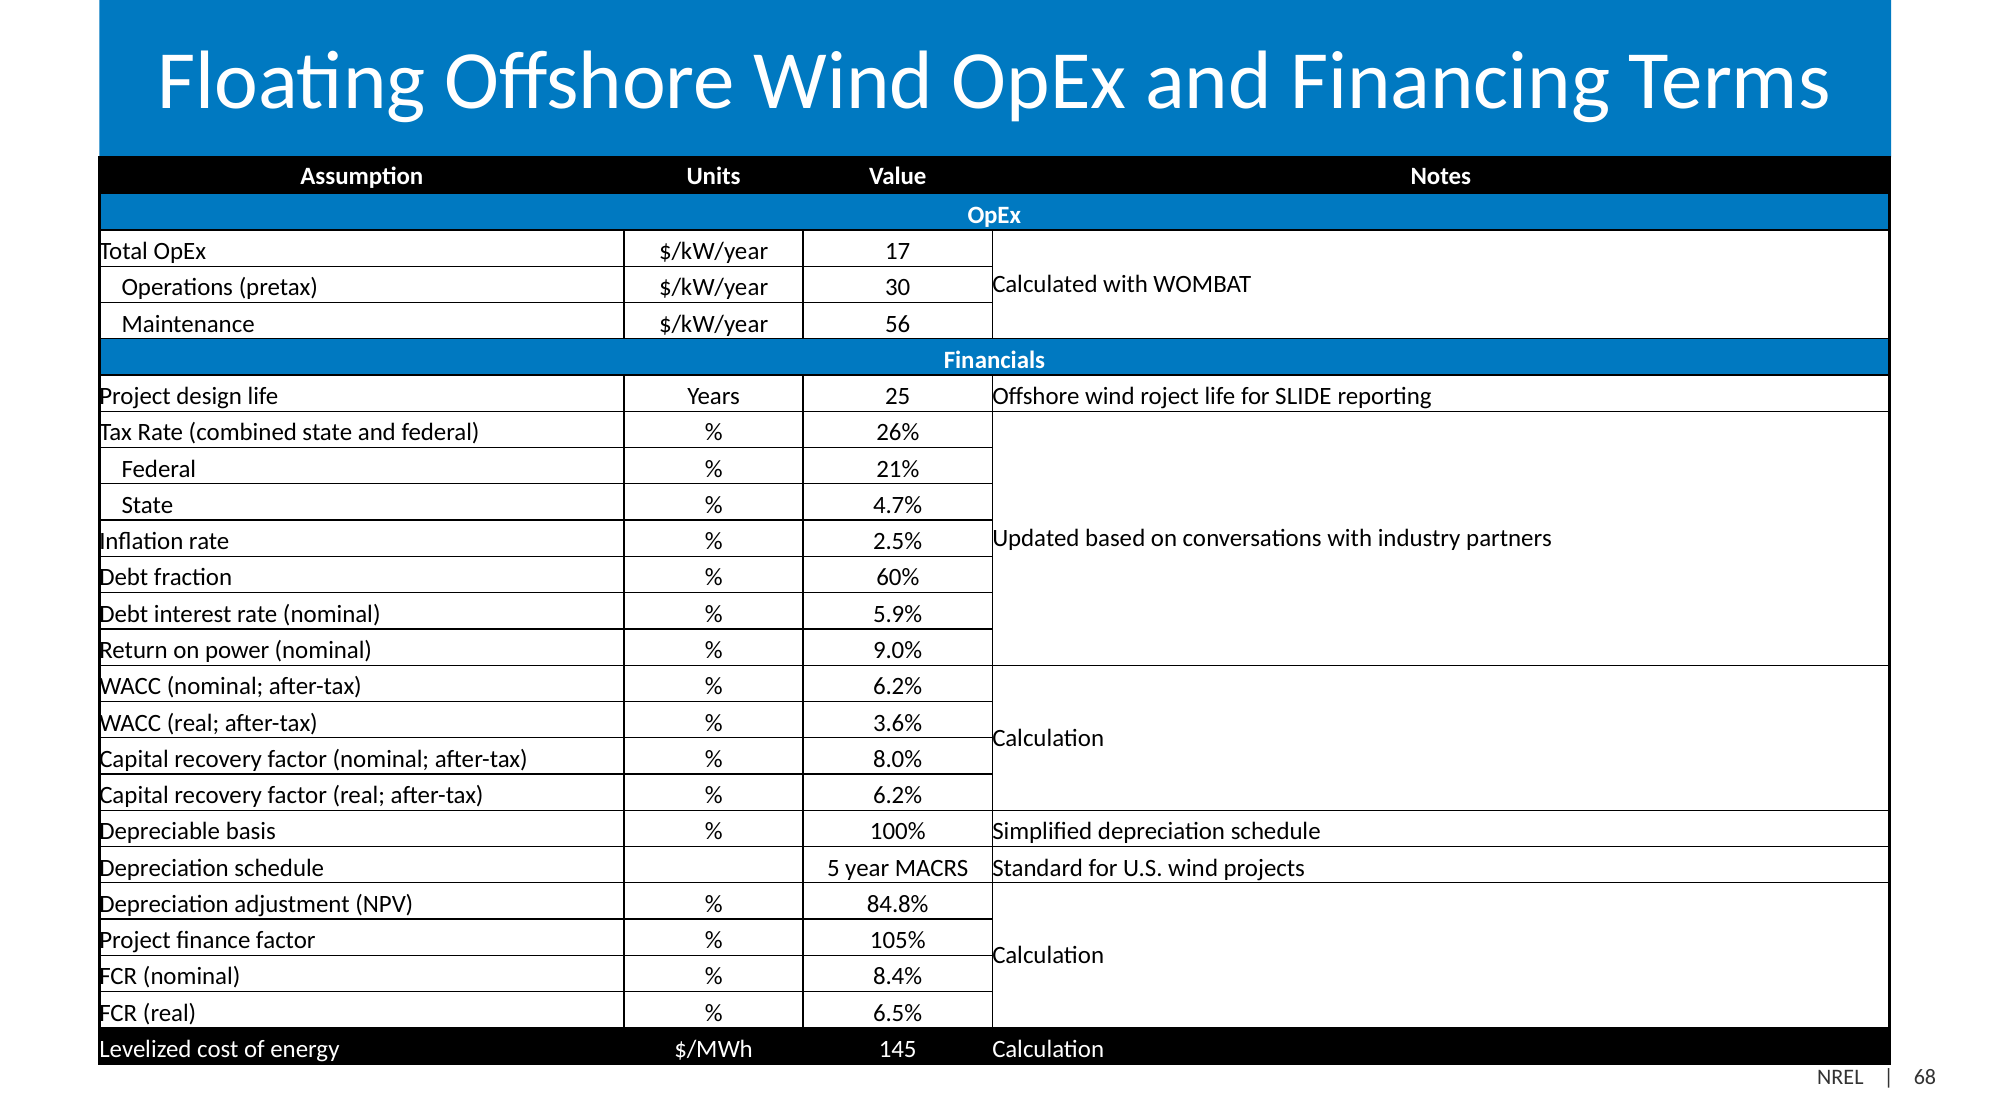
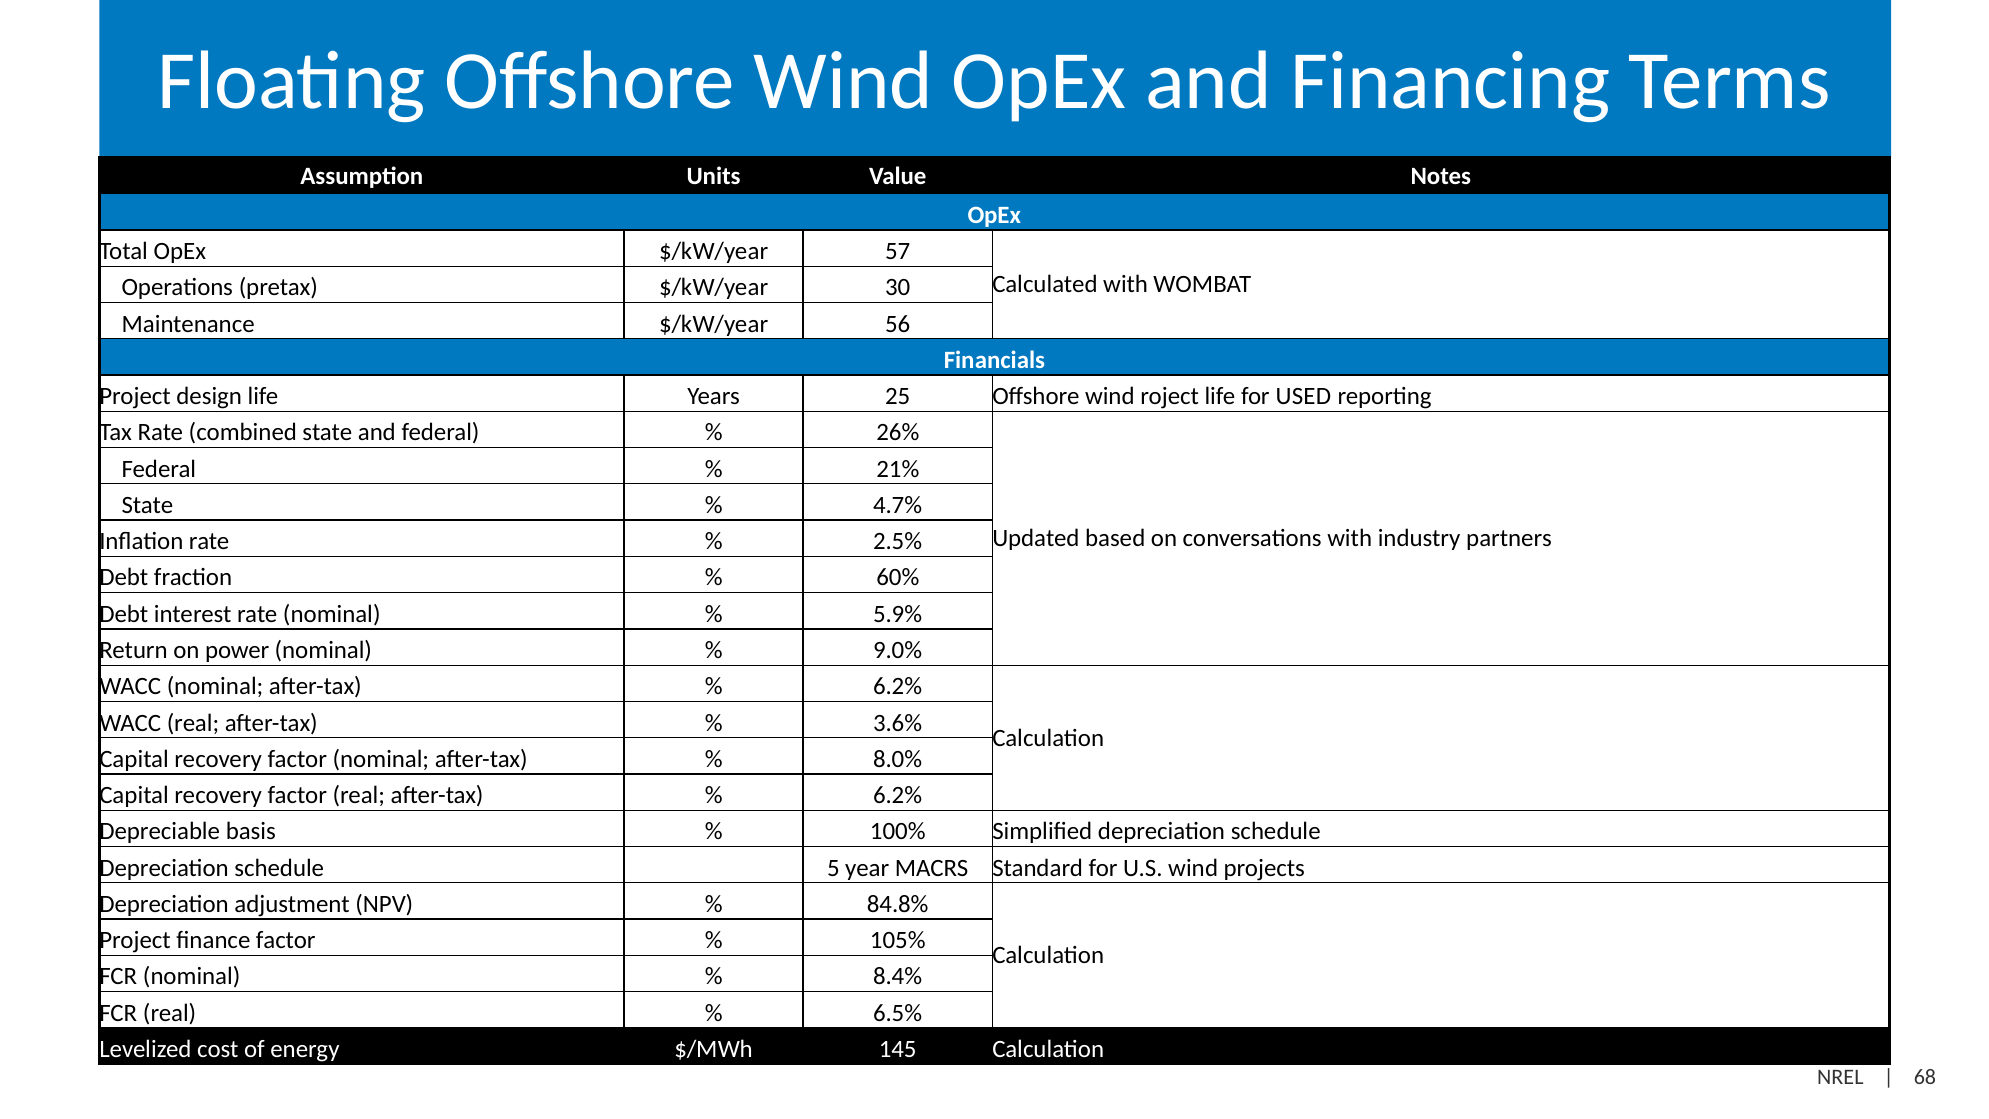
17: 17 -> 57
SLIDE: SLIDE -> USED
